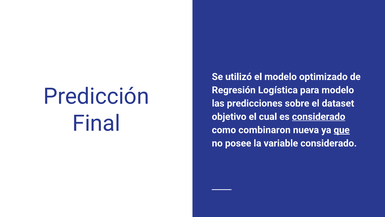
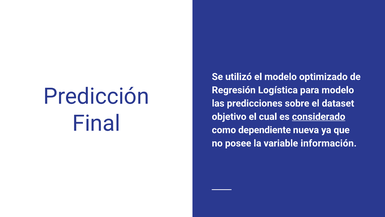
combinaron: combinaron -> dependiente
que underline: present -> none
variable considerado: considerado -> información
